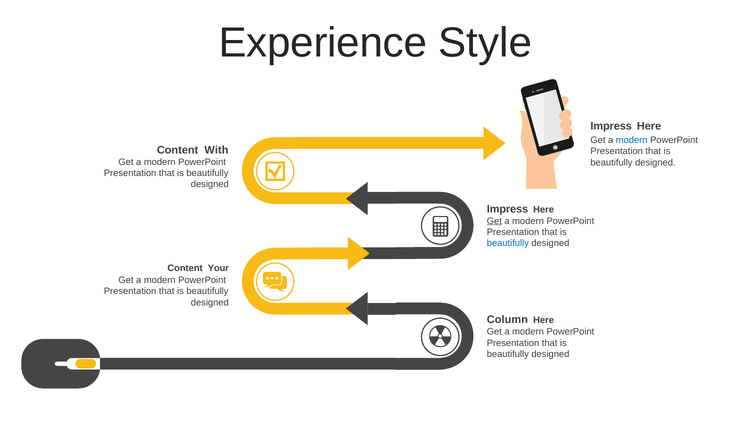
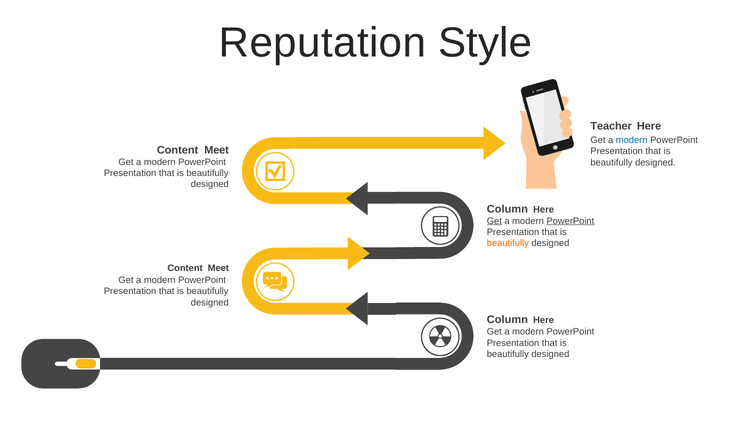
Experience: Experience -> Reputation
Impress at (611, 126): Impress -> Teacher
With at (216, 150): With -> Meet
Impress at (507, 209): Impress -> Column
PowerPoint at (570, 221) underline: none -> present
beautifully at (508, 244) colour: blue -> orange
Your at (218, 268): Your -> Meet
